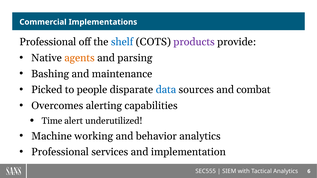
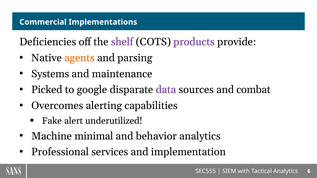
Professional at (48, 42): Professional -> Deficiencies
shelf colour: blue -> purple
Bashing: Bashing -> Systems
people: people -> google
data colour: blue -> purple
Time: Time -> Fake
working: working -> minimal
